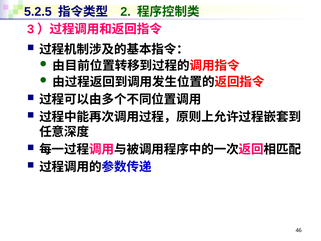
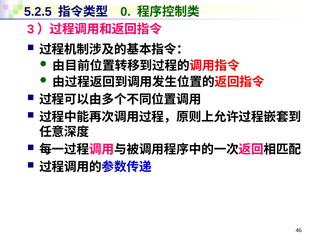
2: 2 -> 0
